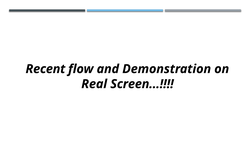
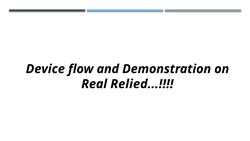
Recent: Recent -> Device
Screen: Screen -> Relied
